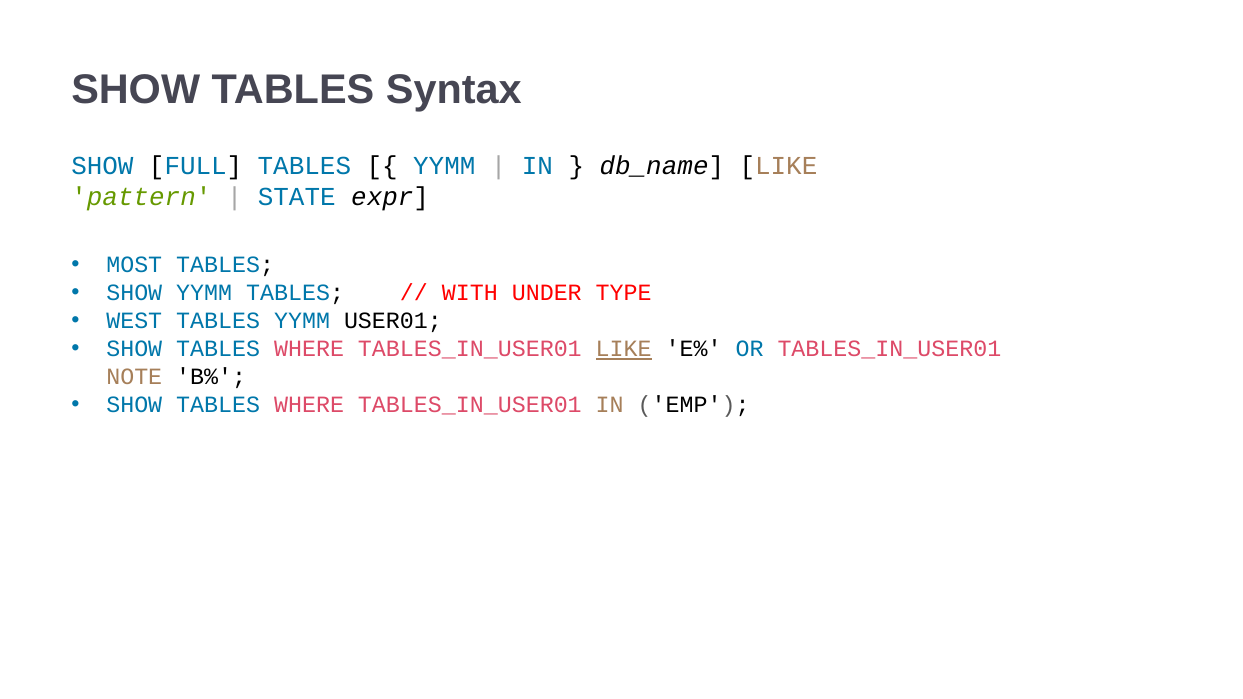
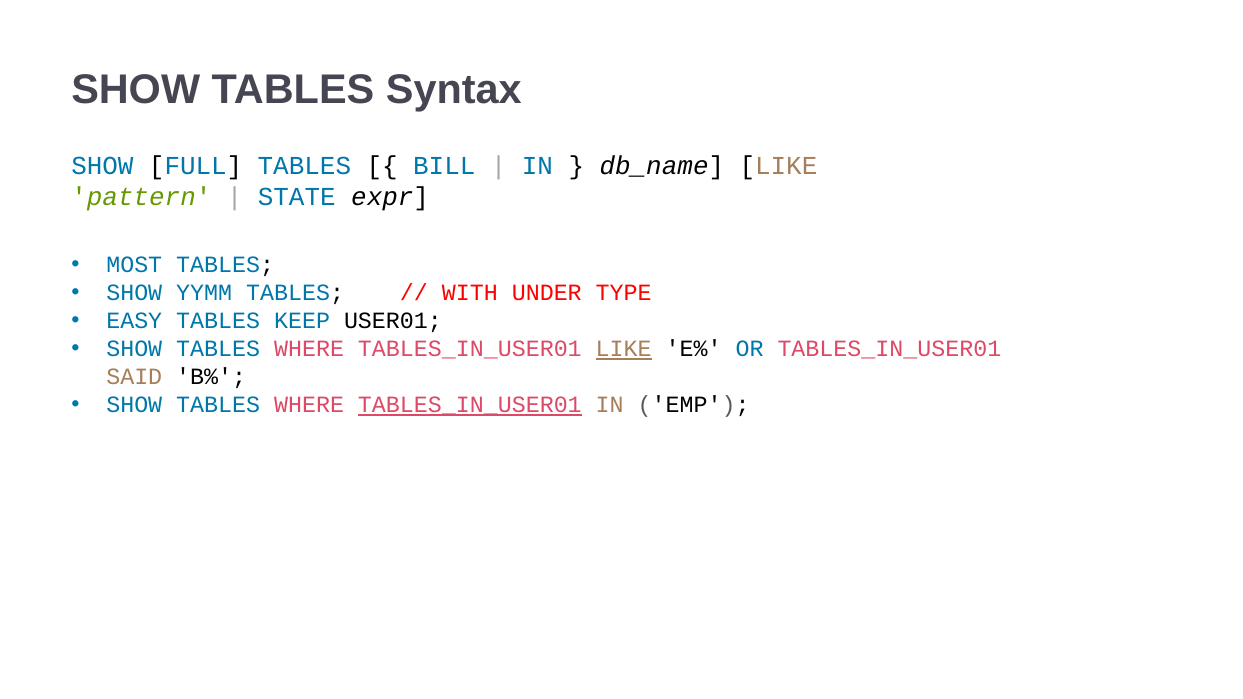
YYMM at (444, 166): YYMM -> BILL
WEST: WEST -> EASY
TABLES YYMM: YYMM -> KEEP
NOTE: NOTE -> SAID
TABLES_IN_USER01 at (470, 405) underline: none -> present
